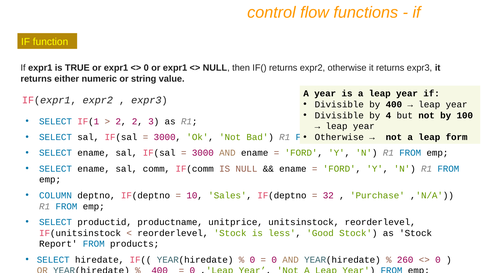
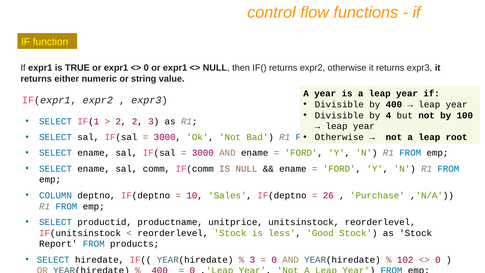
form: form -> root
32: 32 -> 26
0 at (252, 260): 0 -> 3
260: 260 -> 102
